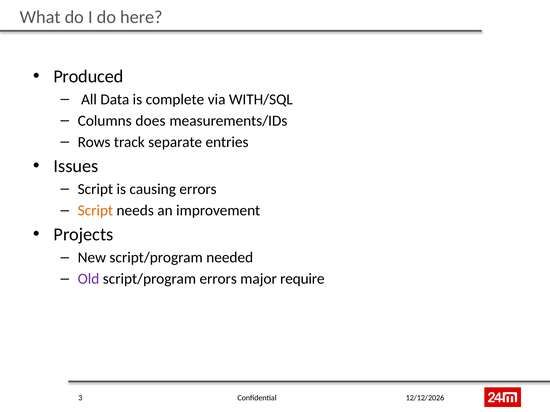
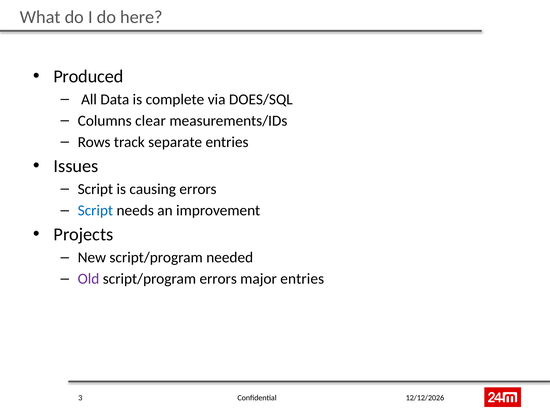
WITH/SQL: WITH/SQL -> DOES/SQL
does: does -> clear
Script at (95, 211) colour: orange -> blue
major require: require -> entries
